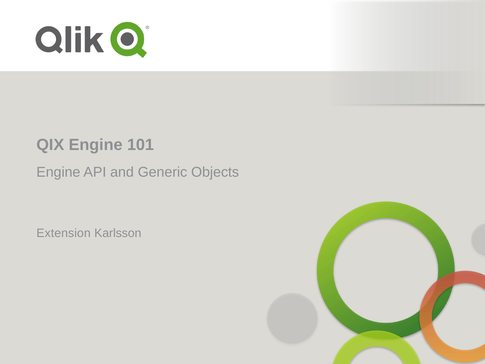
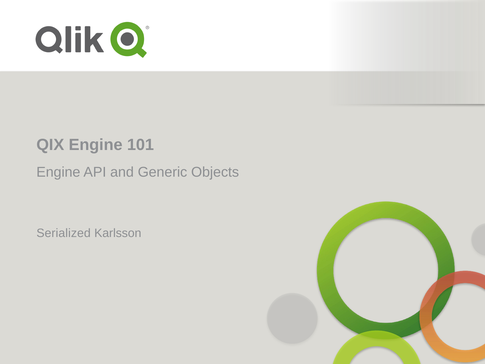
Extension: Extension -> Serialized
